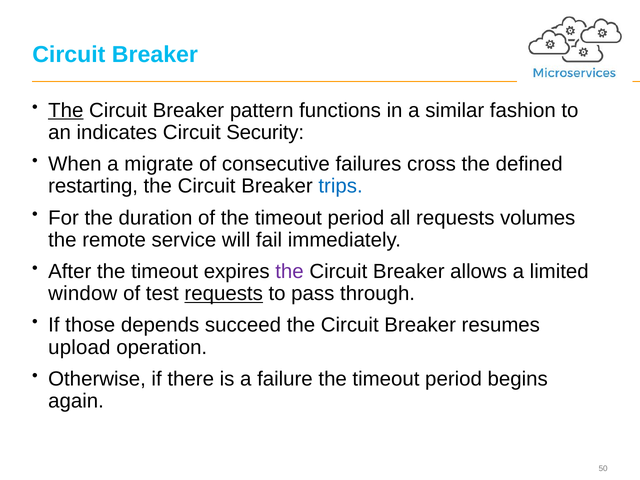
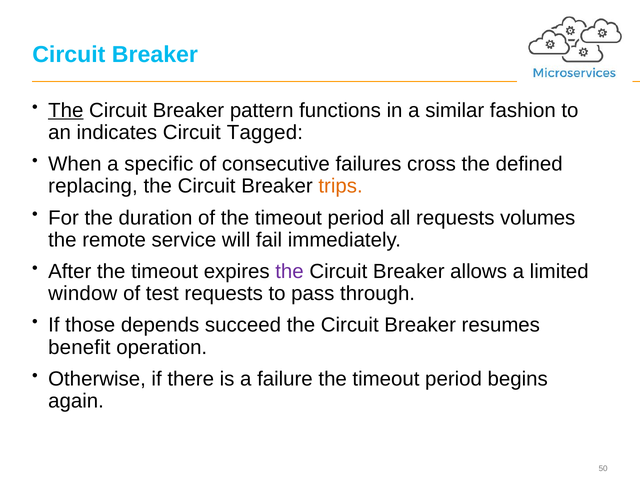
Security: Security -> Tagged
migrate: migrate -> specific
restarting: restarting -> replacing
trips colour: blue -> orange
requests at (224, 294) underline: present -> none
upload: upload -> benefit
